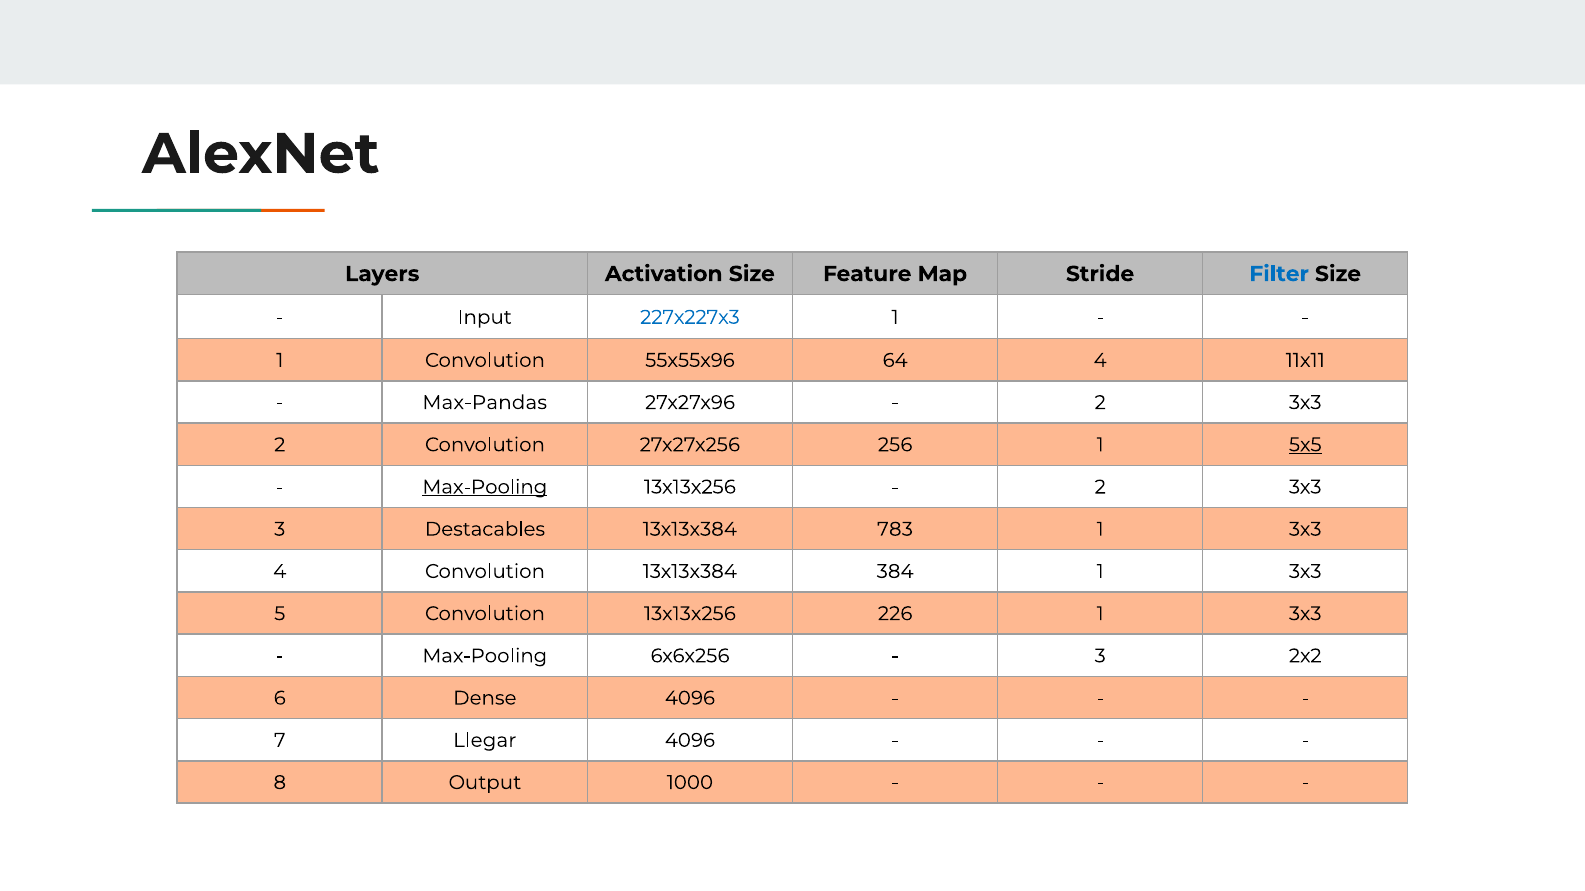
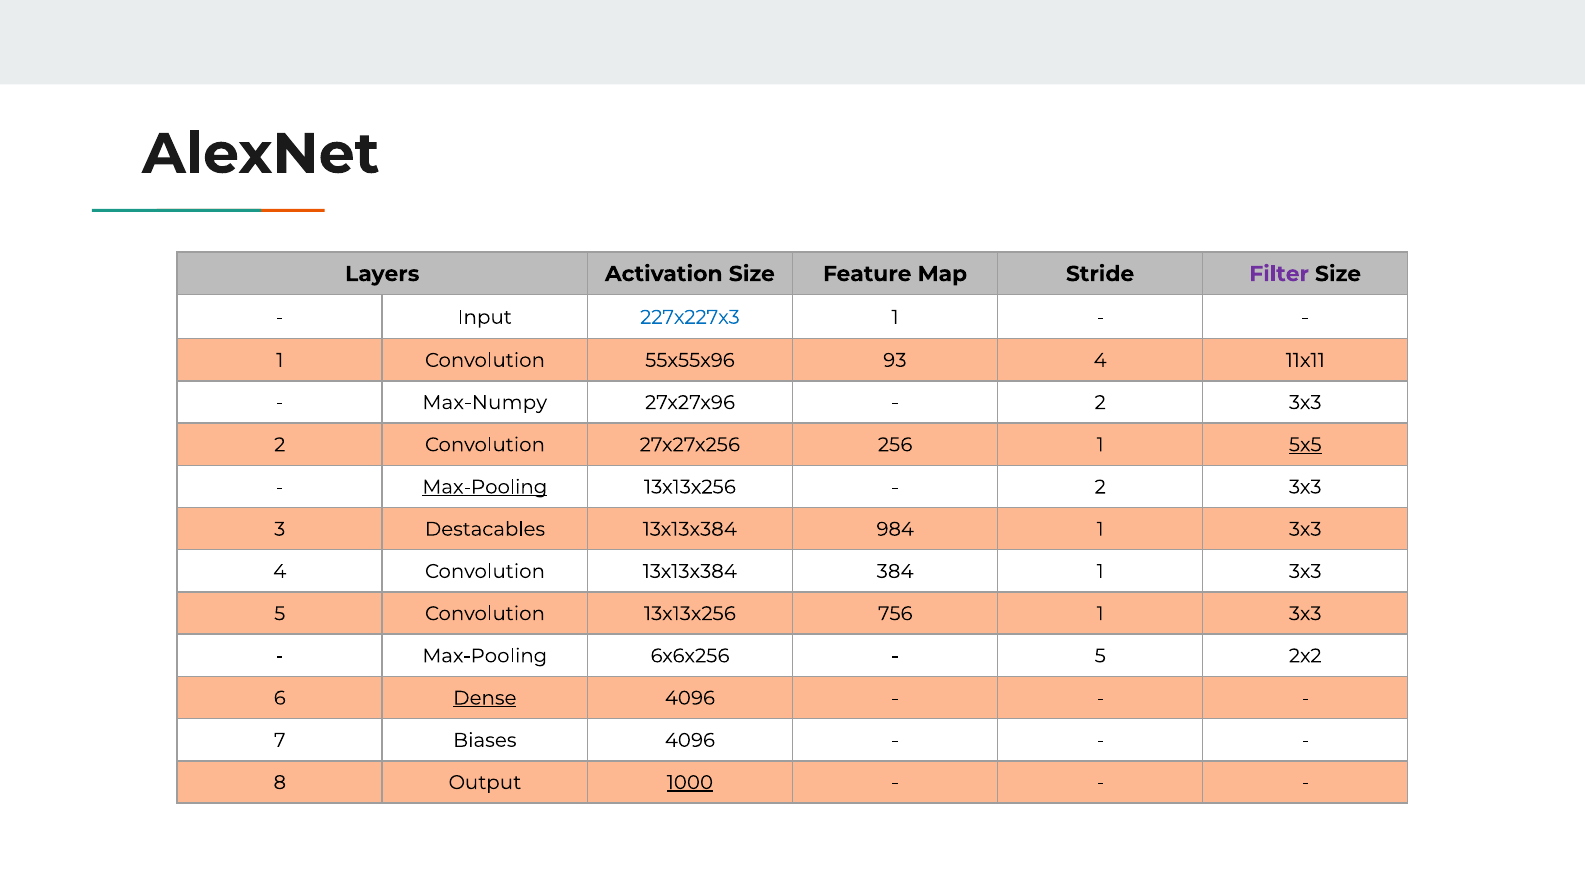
Filter colour: blue -> purple
64: 64 -> 93
Max-Pandas: Max-Pandas -> Max-Numpy
783: 783 -> 984
226: 226 -> 756
3 at (1100, 656): 3 -> 5
Dense underline: none -> present
Llegar: Llegar -> Biases
1000 underline: none -> present
